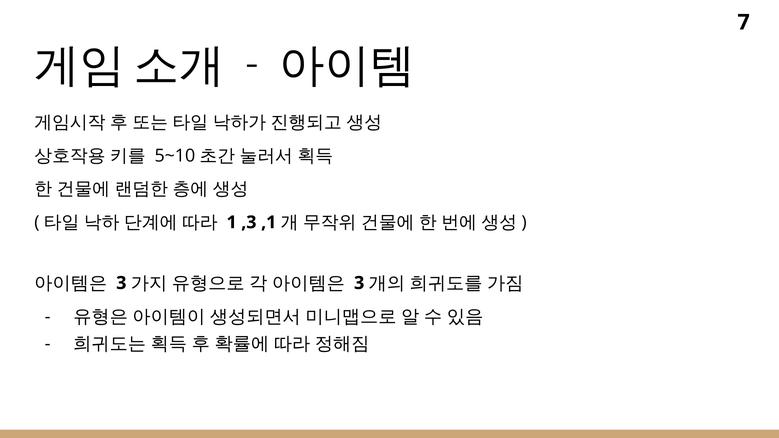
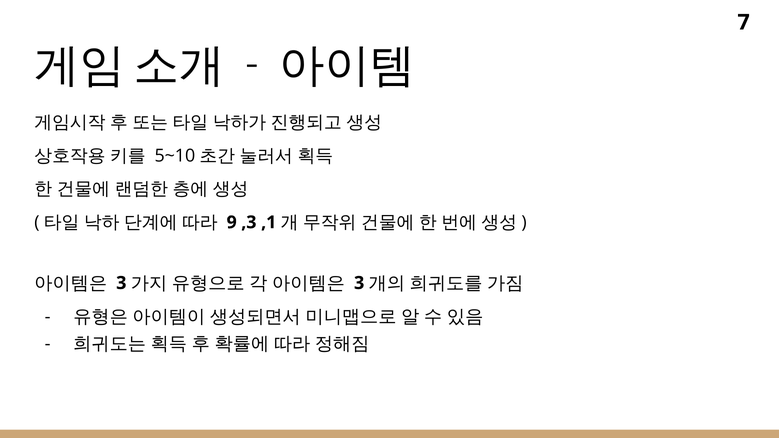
1: 1 -> 9
